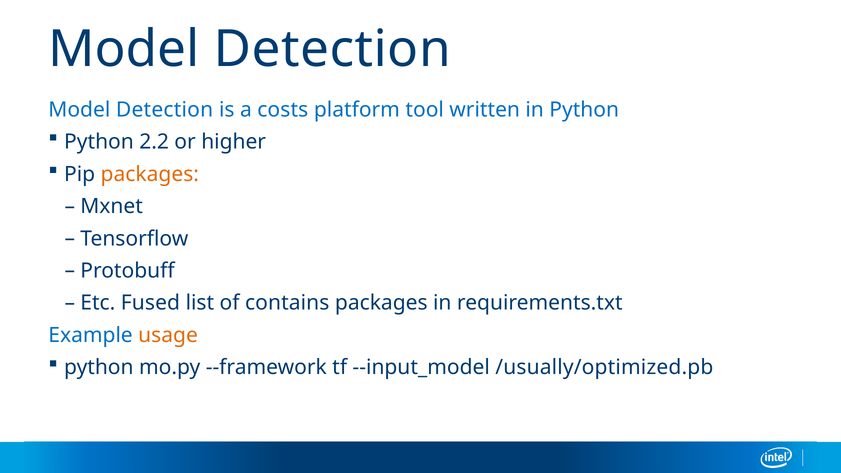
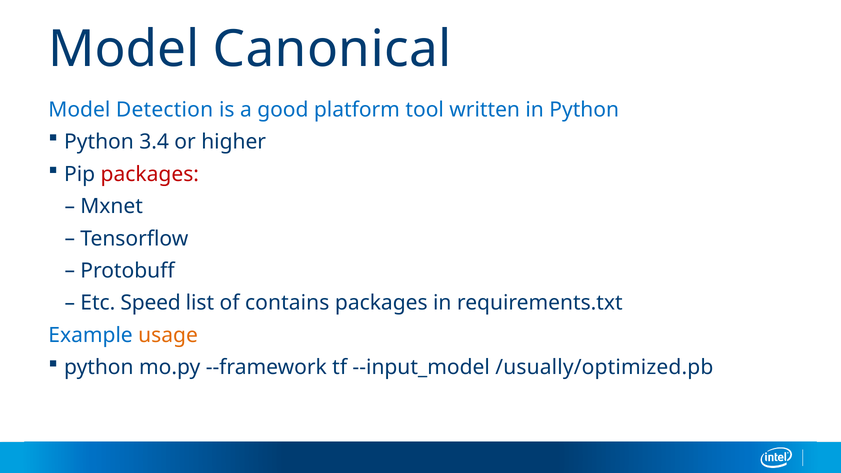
Detection at (332, 49): Detection -> Canonical
costs: costs -> good
2.2: 2.2 -> 3.4
packages at (150, 174) colour: orange -> red
Fused: Fused -> Speed
